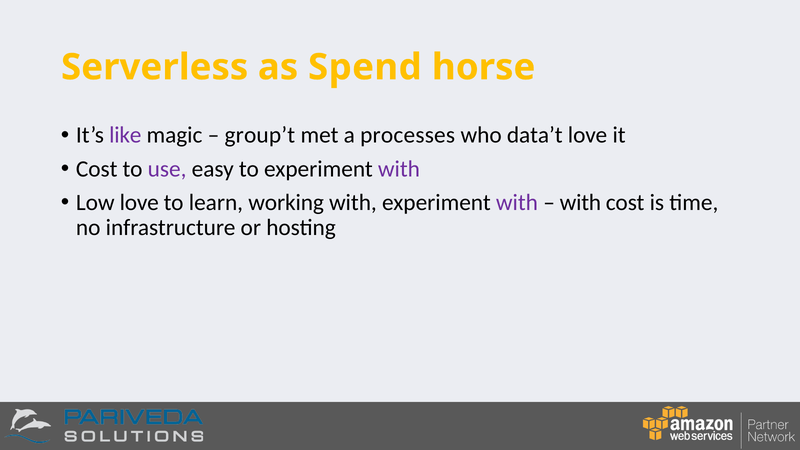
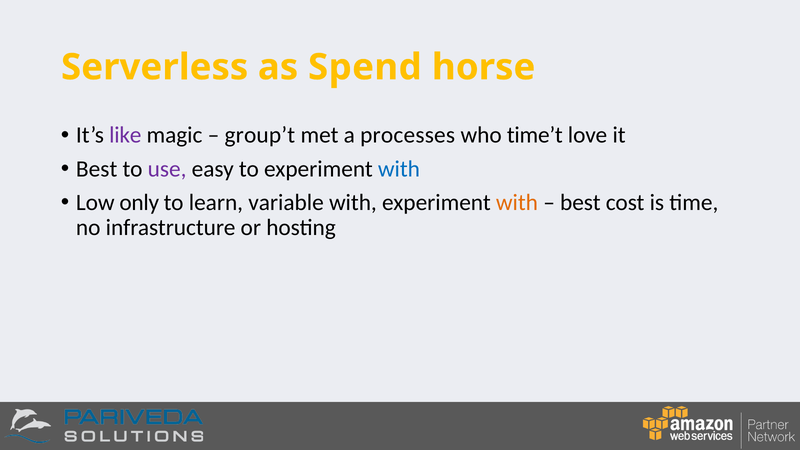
data’t: data’t -> time’t
Cost at (97, 169): Cost -> Best
with at (399, 169) colour: purple -> blue
Low love: love -> only
working: working -> variable
with at (517, 202) colour: purple -> orange
with at (580, 202): with -> best
